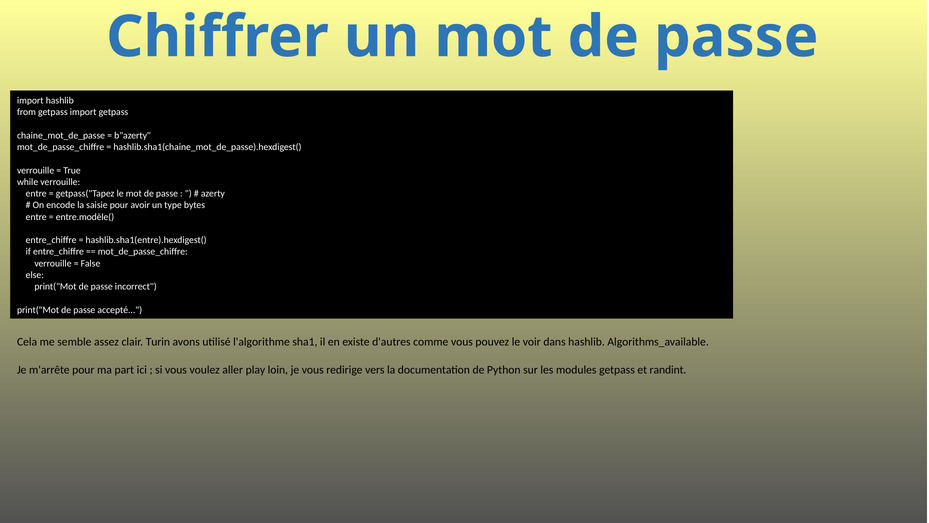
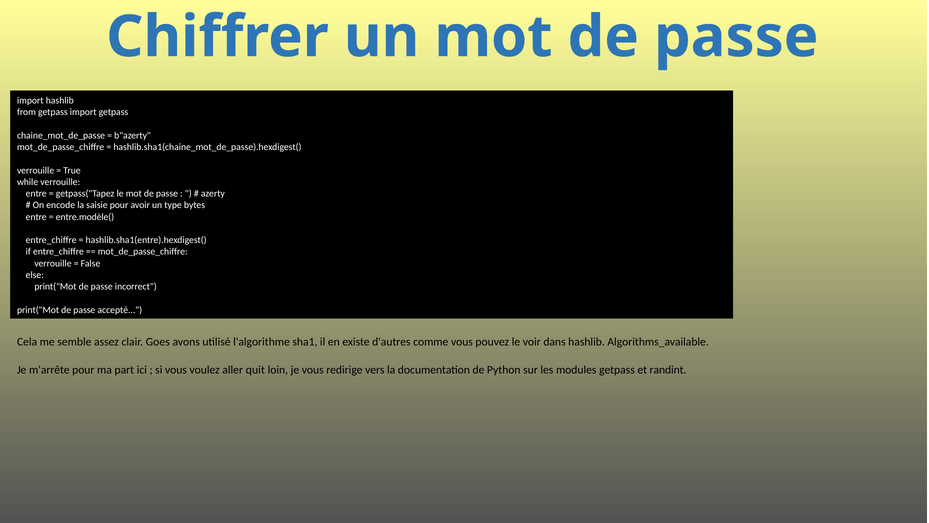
Turin: Turin -> Goes
play: play -> quit
